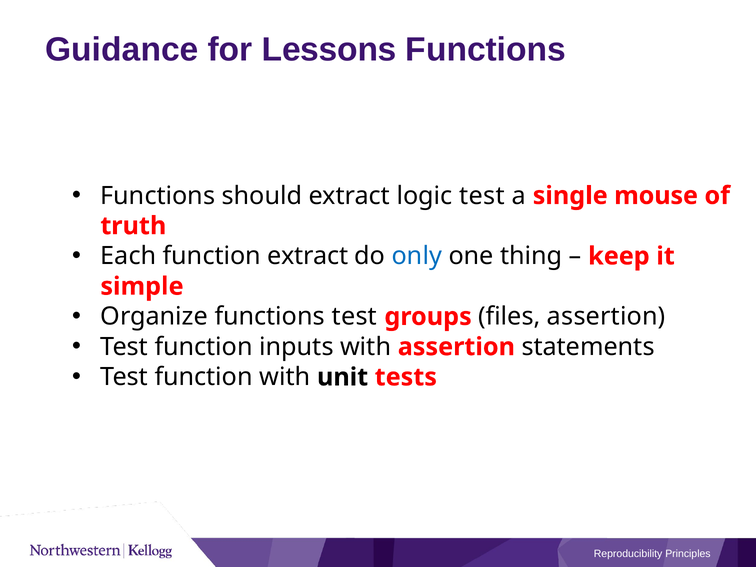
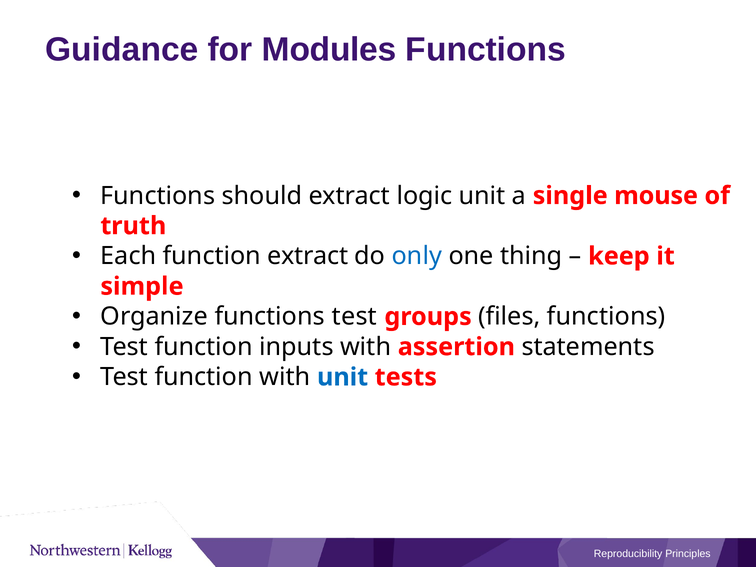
Lessons: Lessons -> Modules
logic test: test -> unit
files assertion: assertion -> functions
unit at (343, 377) colour: black -> blue
